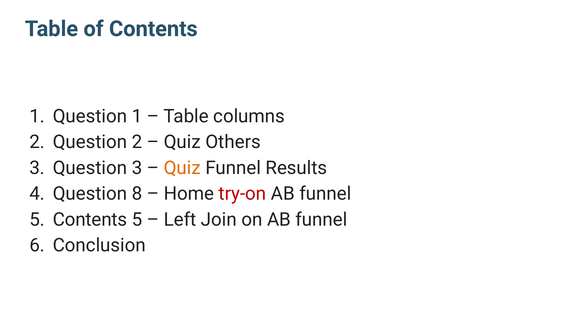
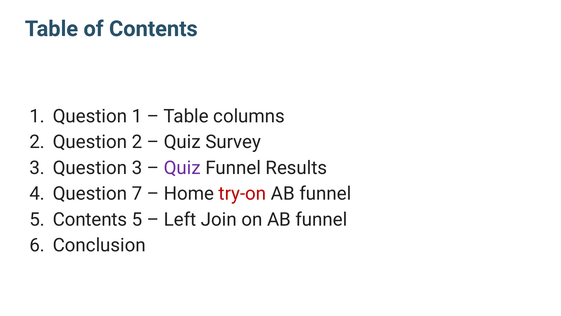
Others: Others -> Survey
Quiz at (182, 168) colour: orange -> purple
8: 8 -> 7
